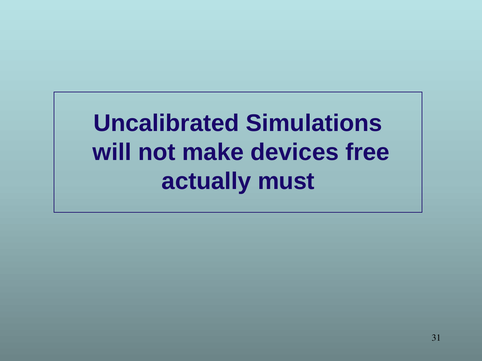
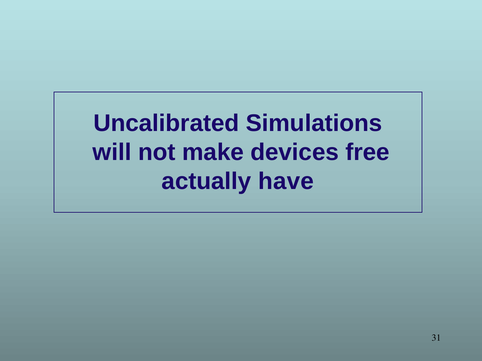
must: must -> have
